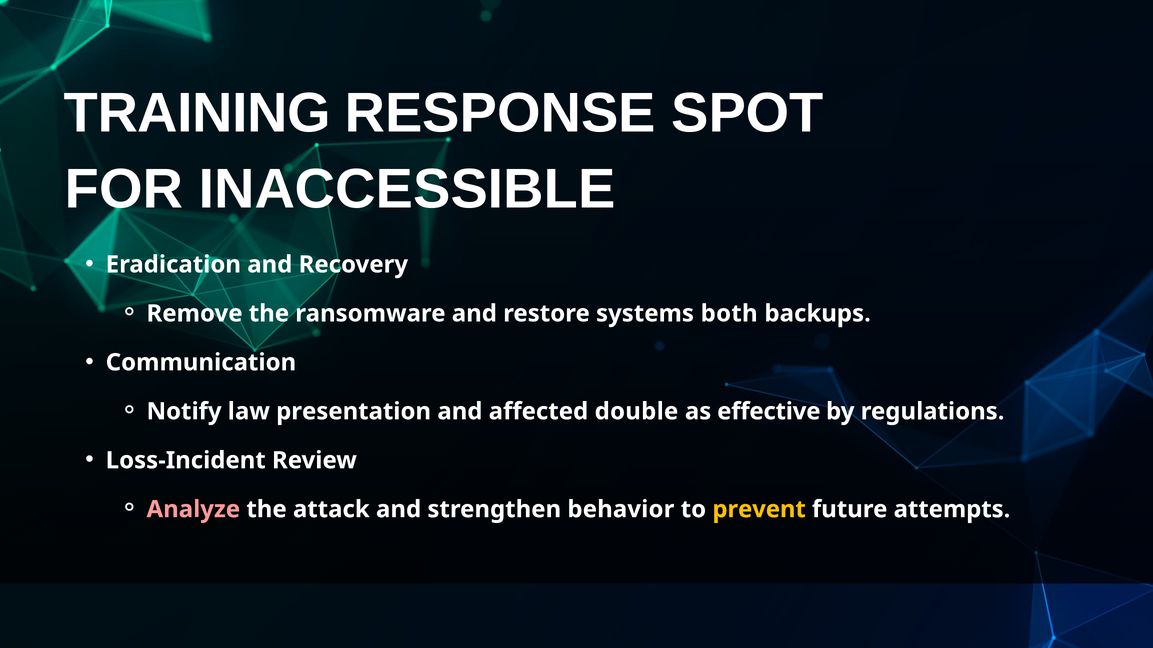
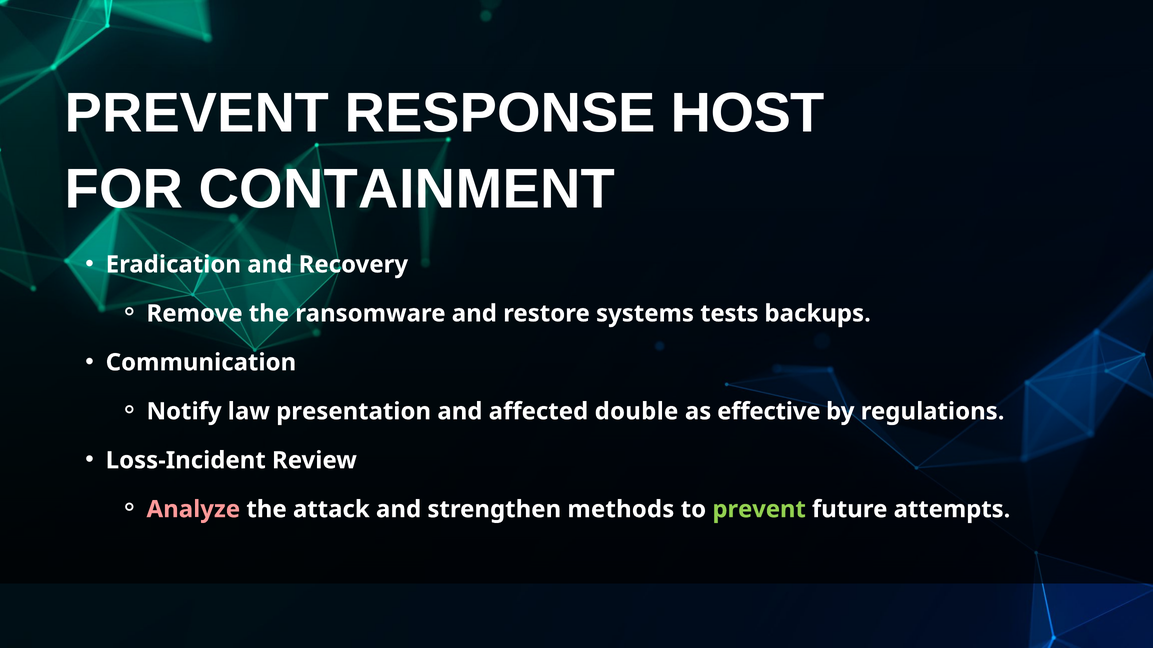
TRAINING at (197, 114): TRAINING -> PREVENT
SPOT: SPOT -> HOST
INACCESSIBLE: INACCESSIBLE -> CONTAINMENT
both: both -> tests
behavior: behavior -> methods
prevent at (759, 510) colour: yellow -> light green
